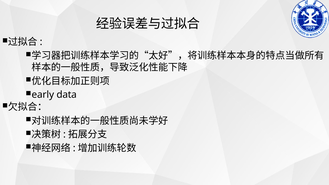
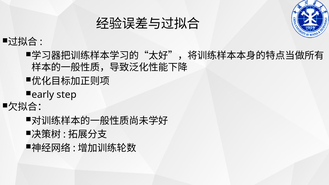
data: data -> step
